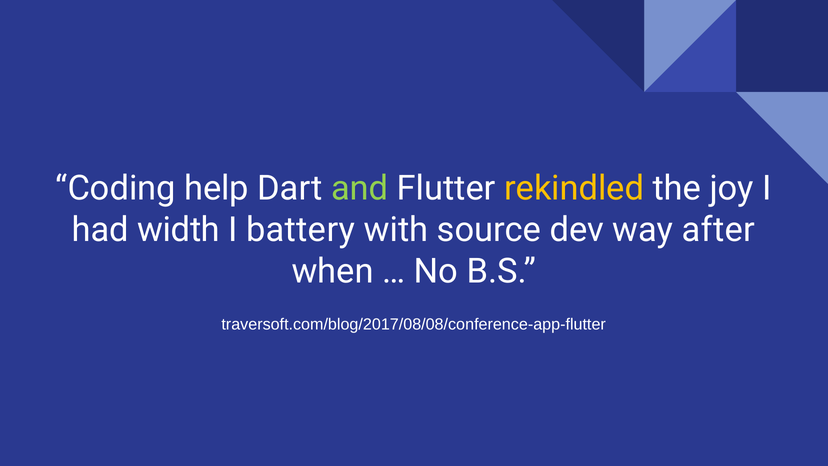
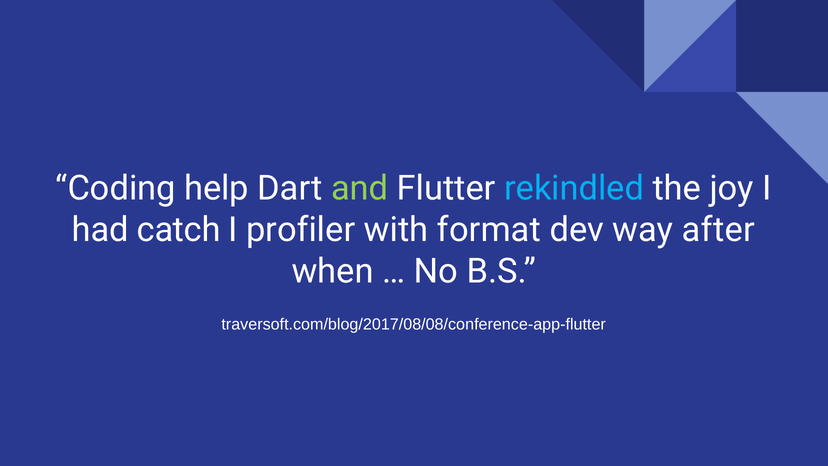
rekindled colour: yellow -> light blue
width: width -> catch
battery: battery -> profiler
source: source -> format
